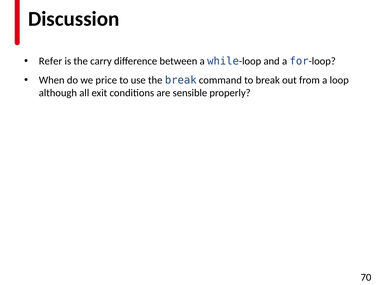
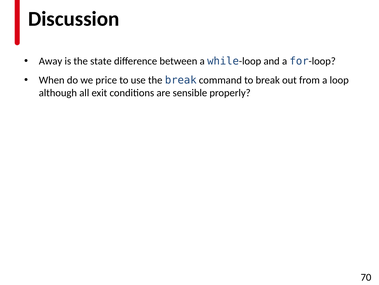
Refer: Refer -> Away
carry: carry -> state
